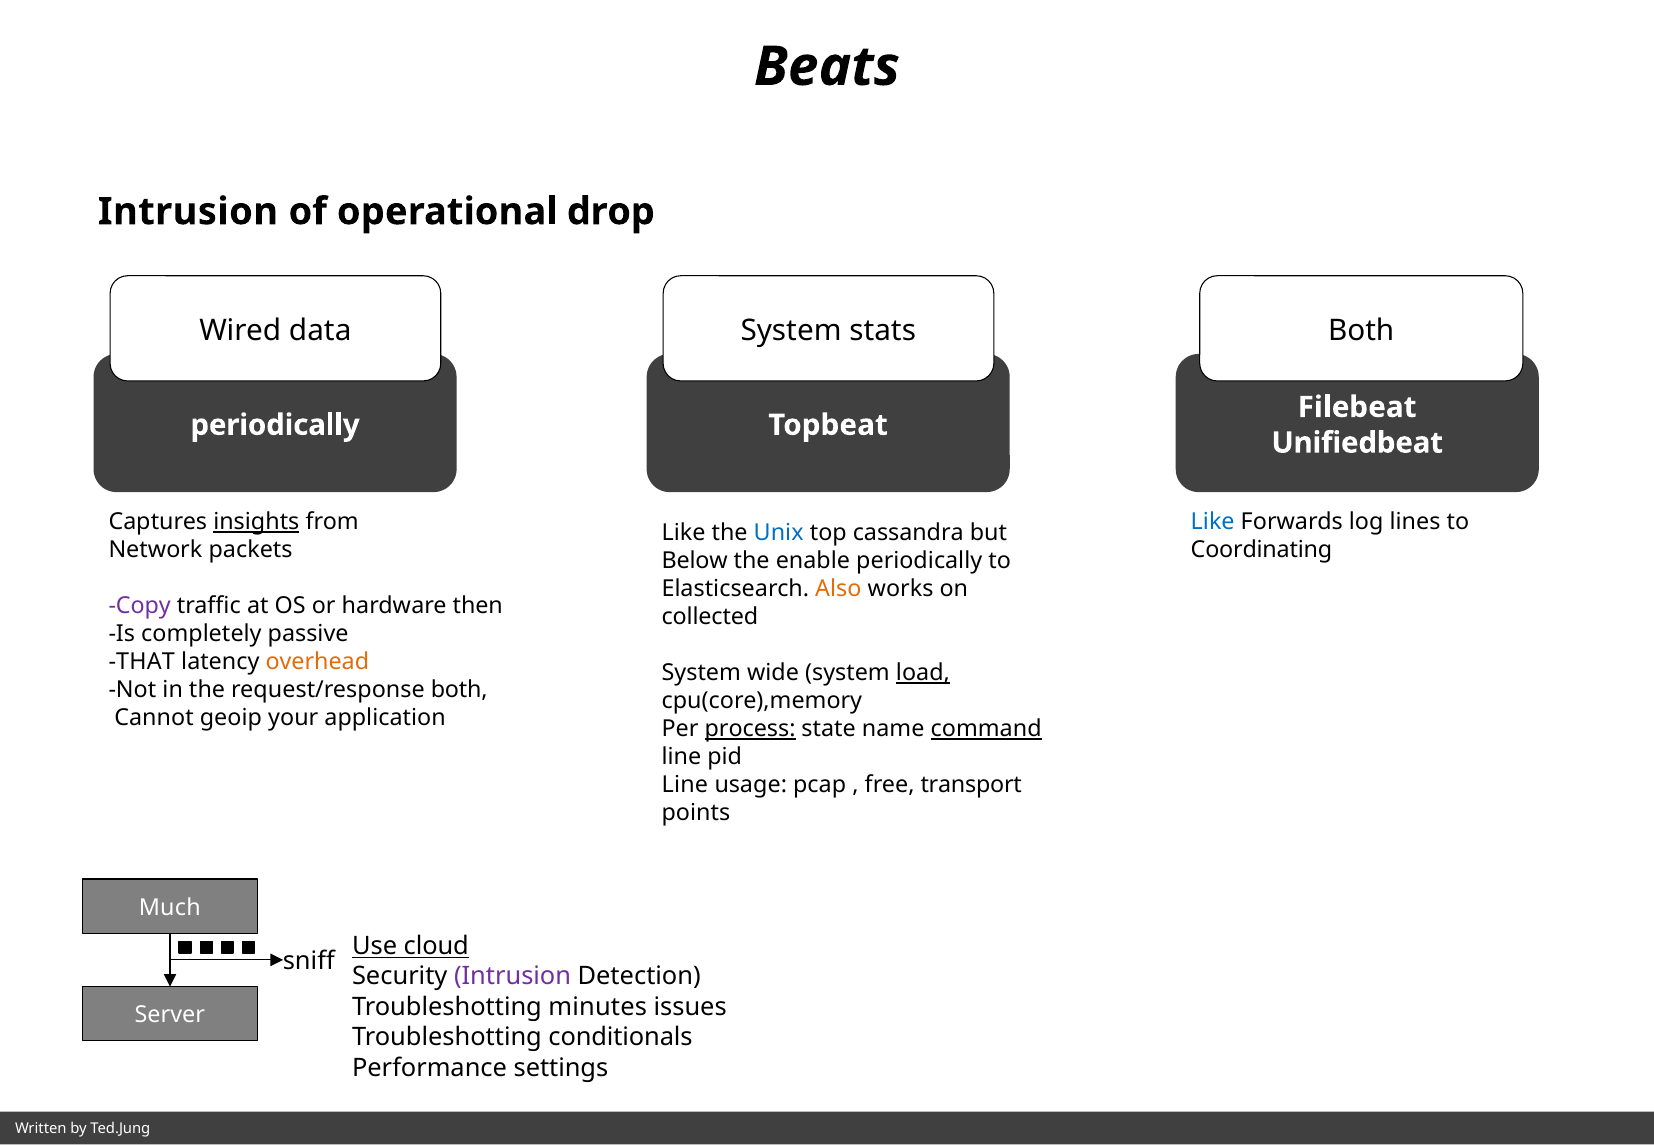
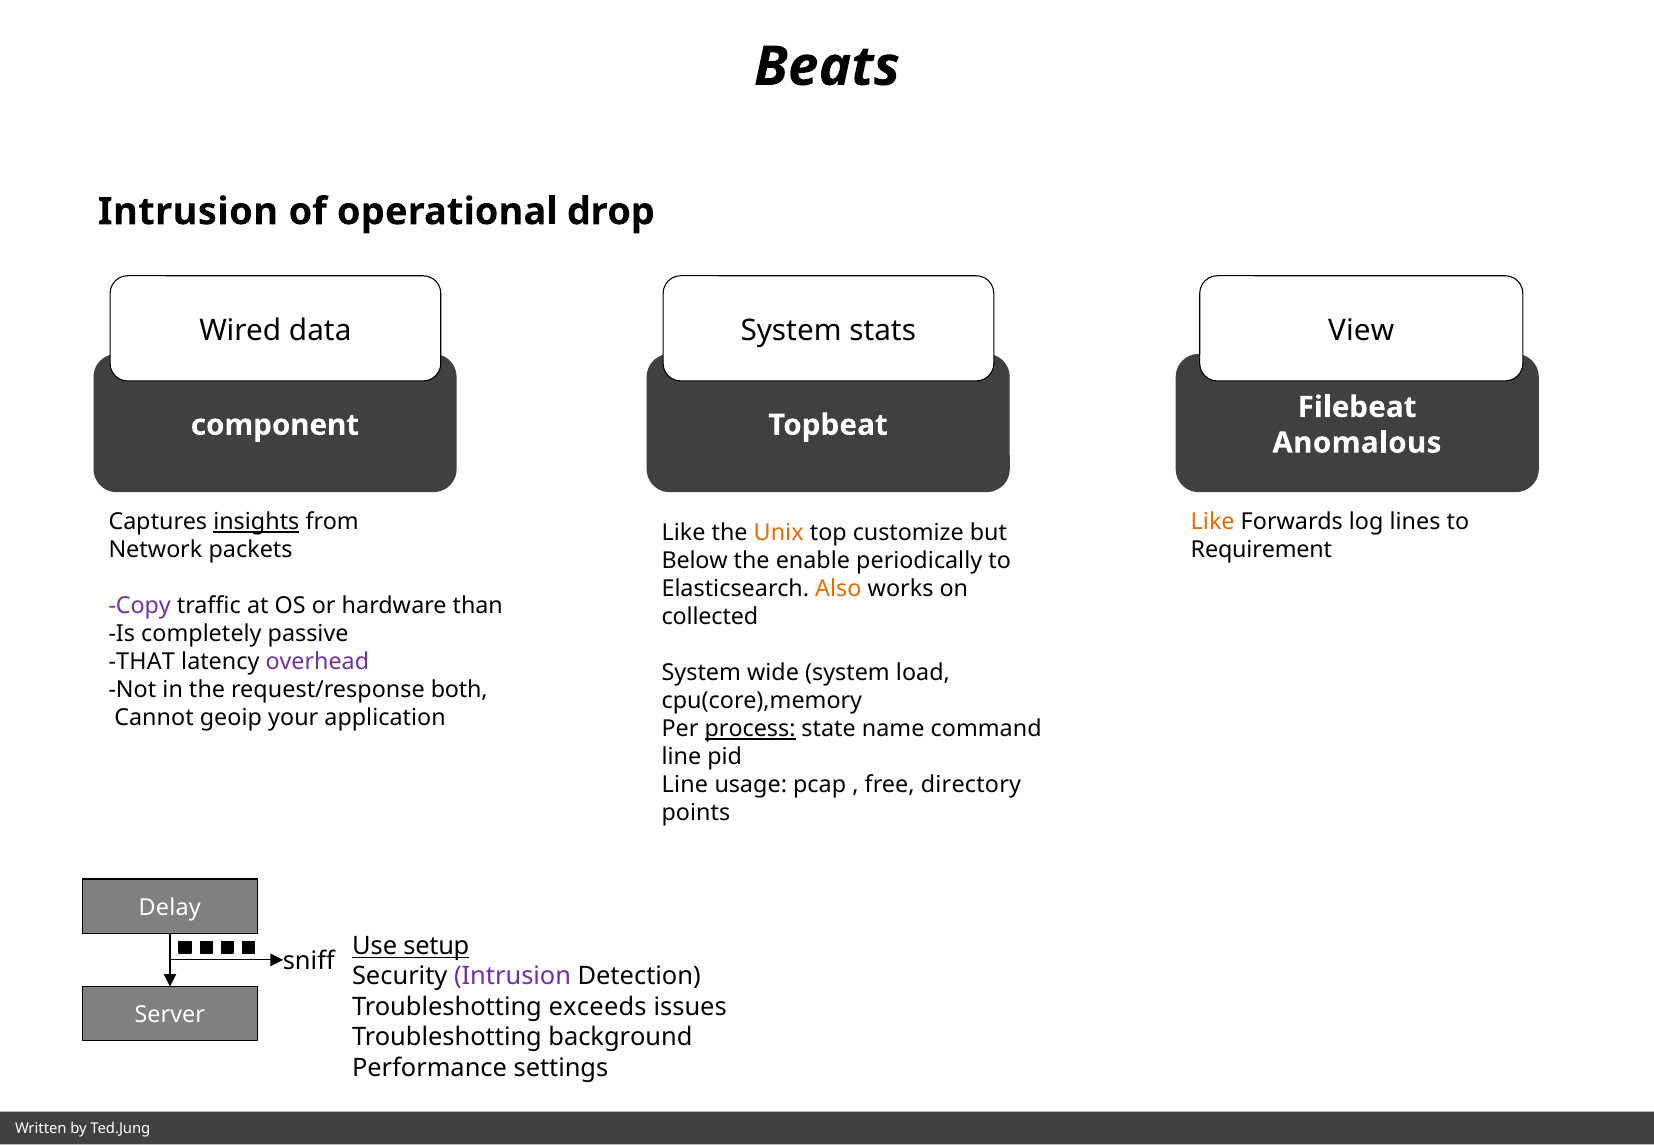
stats Both: Both -> View
periodically at (275, 425): periodically -> component
Unifiedbeat: Unifiedbeat -> Anomalous
Like at (1213, 522) colour: blue -> orange
Unix colour: blue -> orange
cassandra: cassandra -> customize
Coordinating: Coordinating -> Requirement
then: then -> than
overhead colour: orange -> purple
load underline: present -> none
command underline: present -> none
transport: transport -> directory
Much: Much -> Delay
cloud: cloud -> setup
minutes: minutes -> exceeds
conditionals: conditionals -> background
